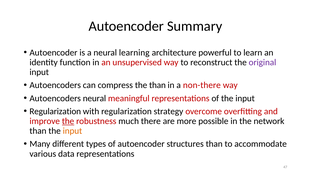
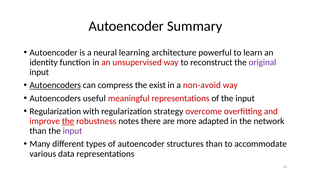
Autoencoders at (55, 85) underline: none -> present
the than: than -> exist
non-there: non-there -> non-avoid
Autoencoders neural: neural -> useful
much: much -> notes
possible: possible -> adapted
input at (72, 131) colour: orange -> purple
